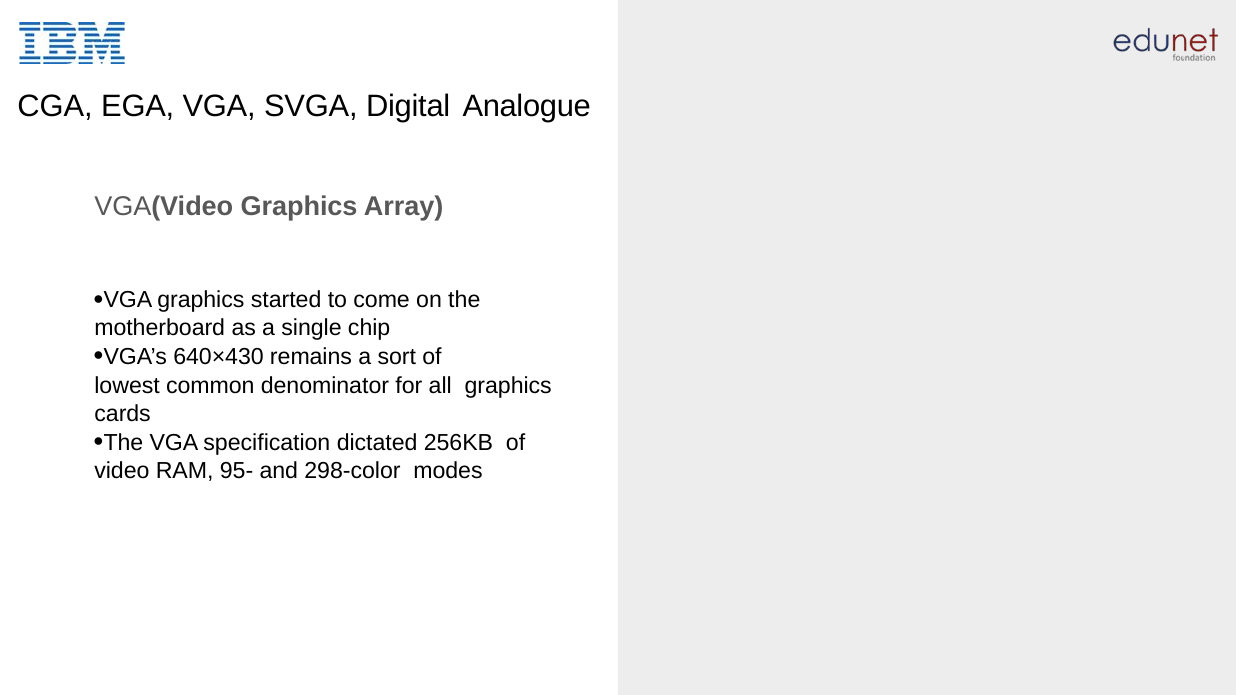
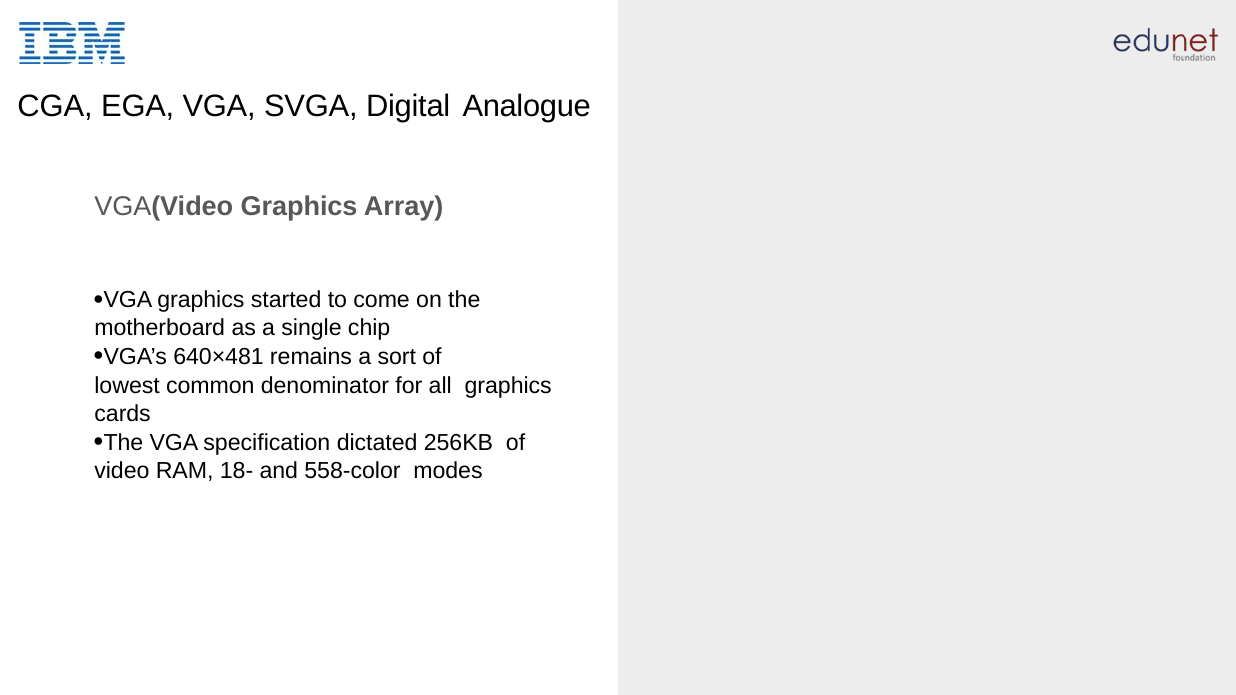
640×430: 640×430 -> 640×481
95-: 95- -> 18-
298-color: 298-color -> 558-color
